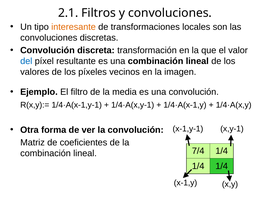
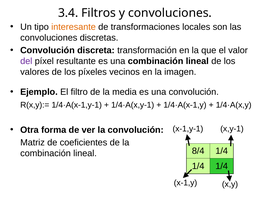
2.1: 2.1 -> 3.4
del colour: blue -> purple
7/4: 7/4 -> 8/4
